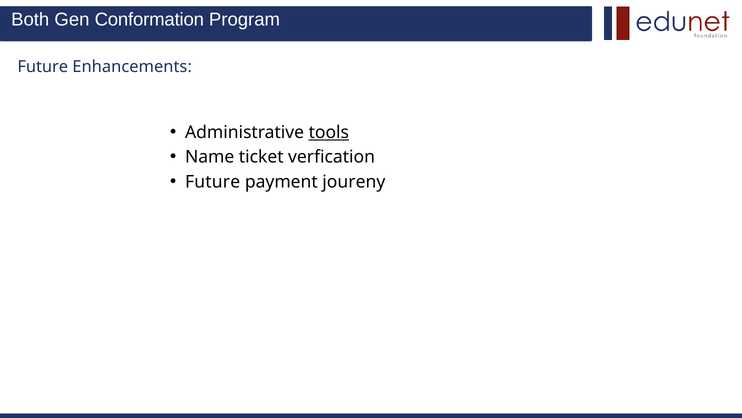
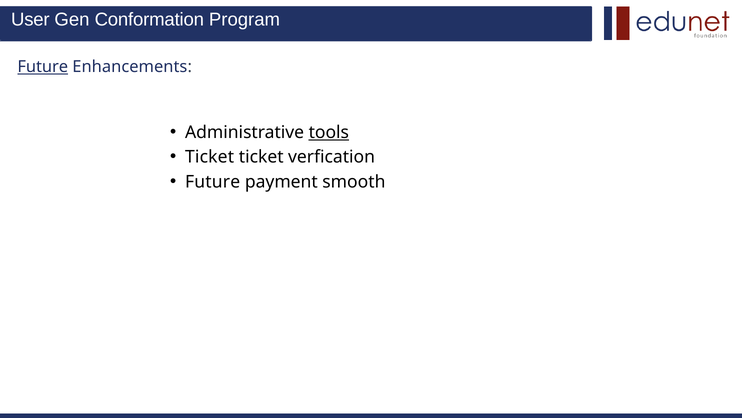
Both: Both -> User
Future at (43, 67) underline: none -> present
Name at (210, 157): Name -> Ticket
joureny: joureny -> smooth
